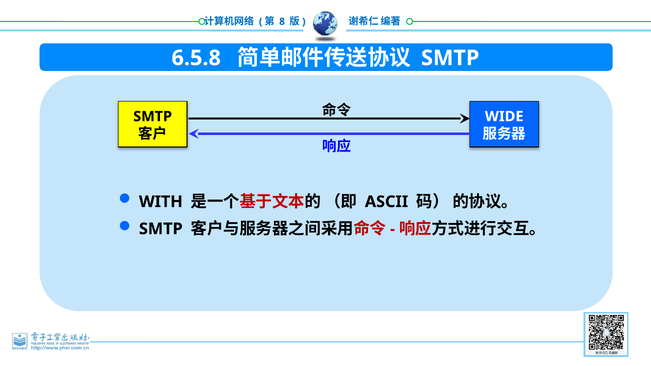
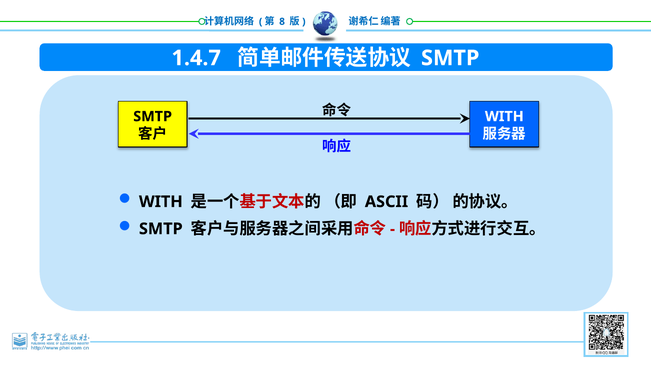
6.5.8: 6.5.8 -> 1.4.7
WIDE at (504, 117): WIDE -> WITH
